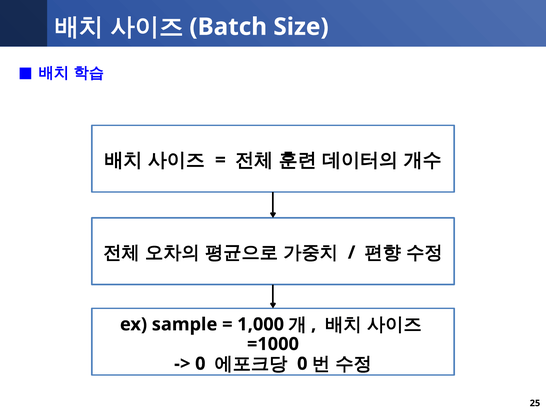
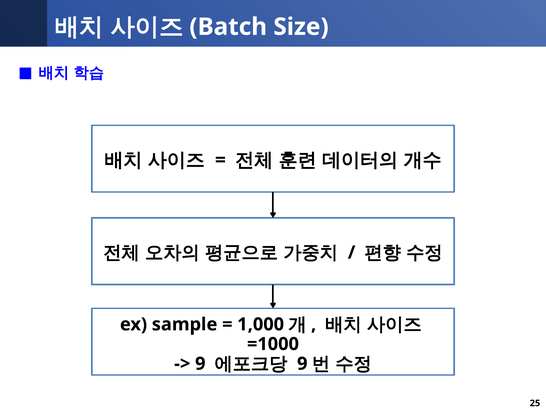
0 at (200, 363): 0 -> 9
0 at (302, 363): 0 -> 9
